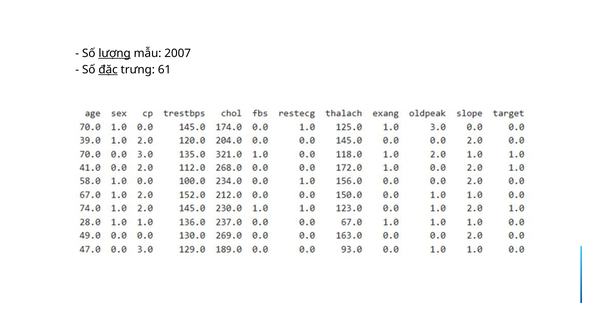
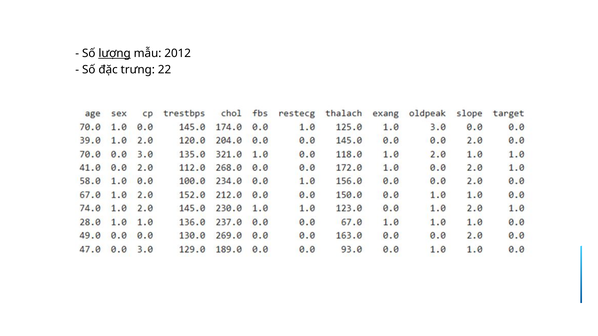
2007: 2007 -> 2012
đặc underline: present -> none
61: 61 -> 22
